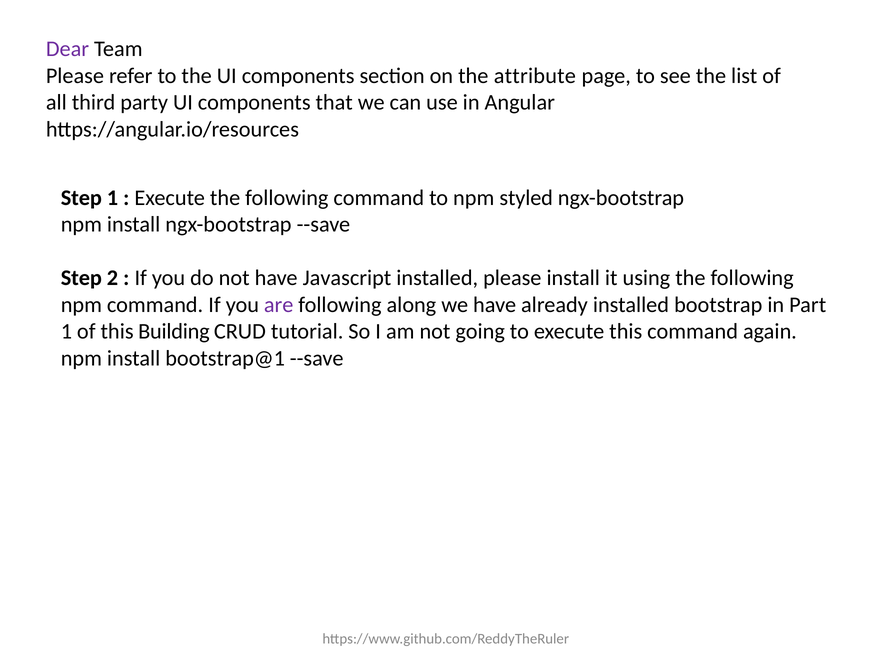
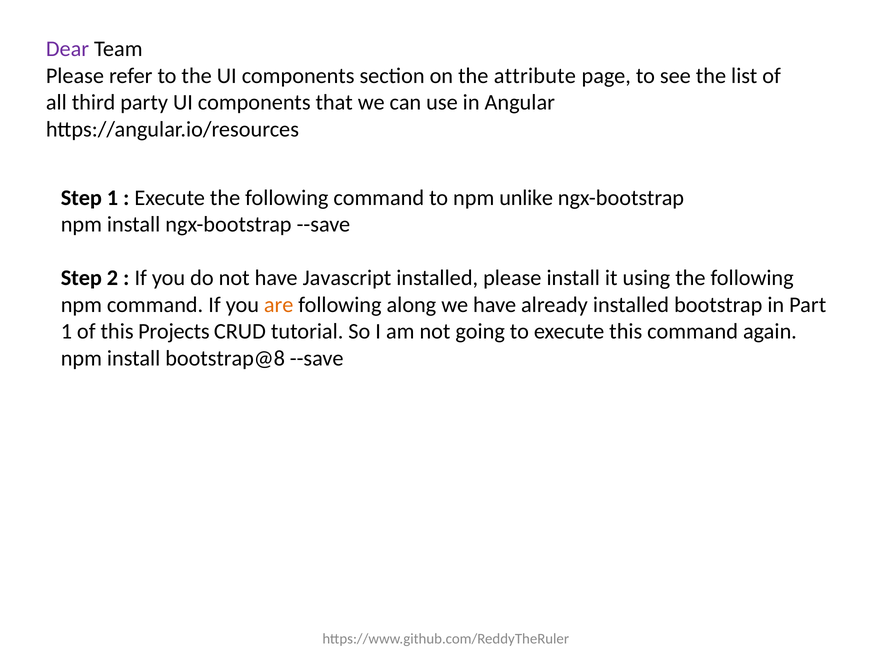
styled: styled -> unlike
are colour: purple -> orange
Building: Building -> Projects
bootstrap@1: bootstrap@1 -> bootstrap@8
